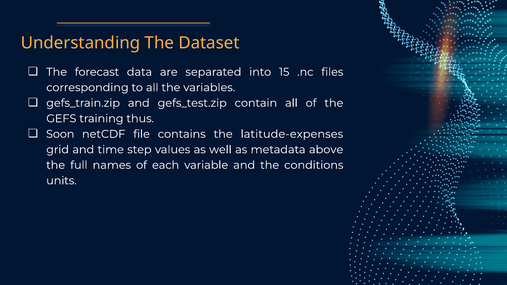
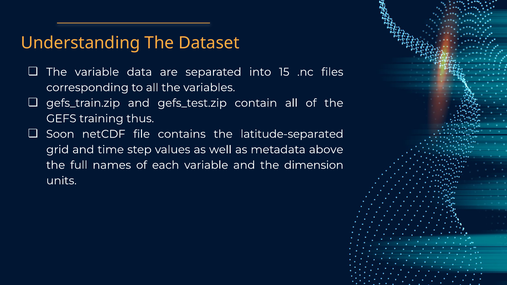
The forecast: forecast -> variable
latitude-expenses: latitude-expenses -> latitude-separated
conditions: conditions -> dimension
